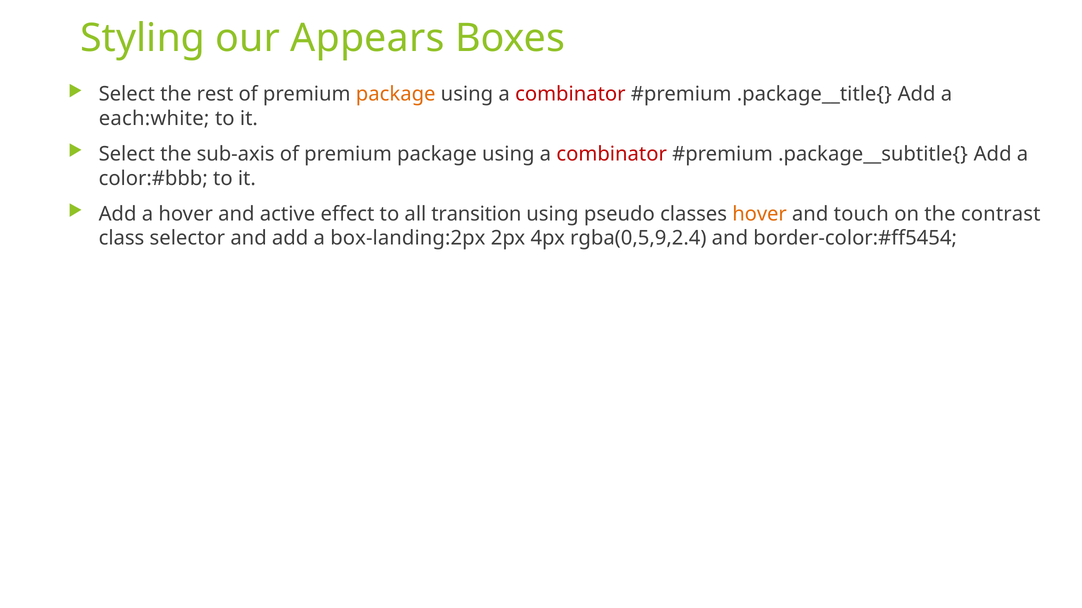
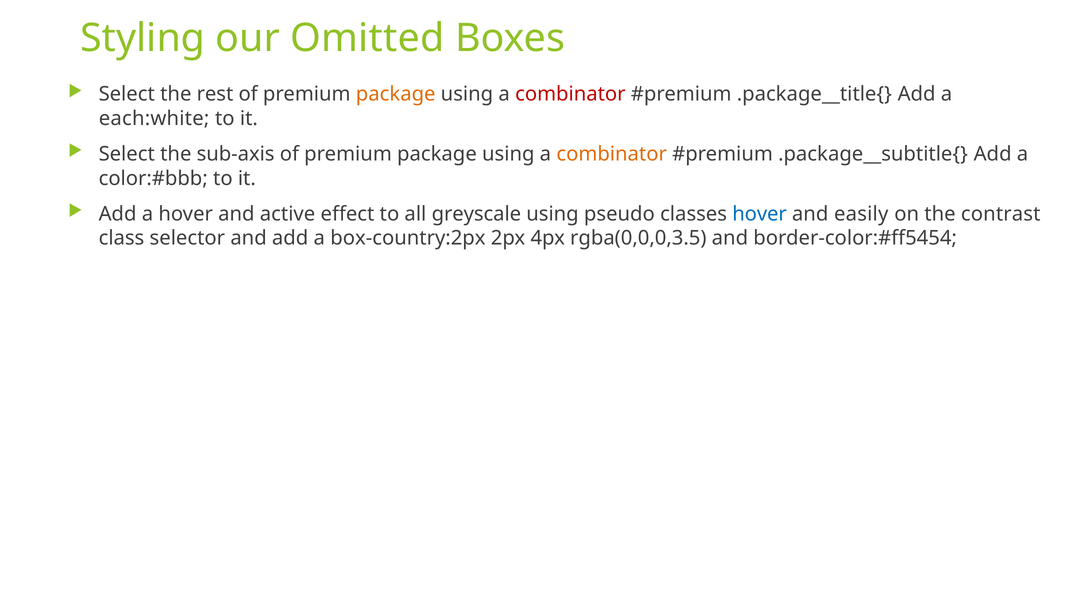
Appears: Appears -> Omitted
combinator at (612, 154) colour: red -> orange
transition: transition -> greyscale
hover at (760, 214) colour: orange -> blue
touch: touch -> easily
box-landing:2px: box-landing:2px -> box-country:2px
rgba(0,5,9,2.4: rgba(0,5,9,2.4 -> rgba(0,0,0,3.5
